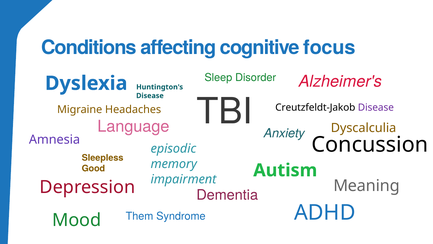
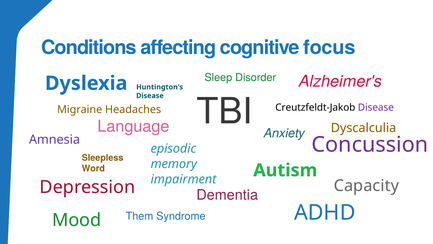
Concussion colour: black -> purple
Good: Good -> Word
Meaning: Meaning -> Capacity
